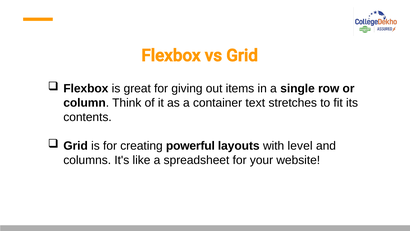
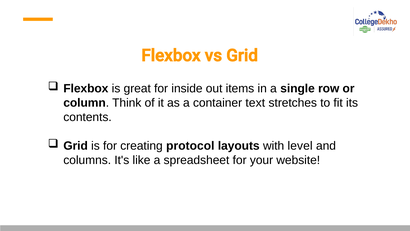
giving: giving -> inside
powerful: powerful -> protocol
